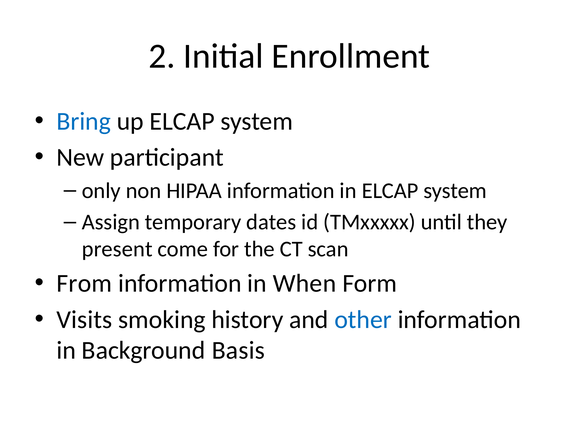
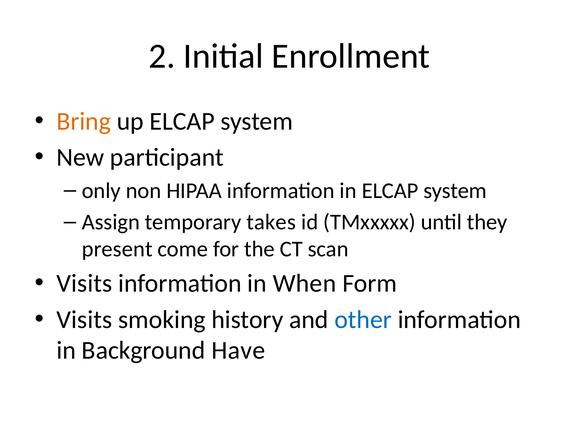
Bring colour: blue -> orange
dates: dates -> takes
From at (84, 284): From -> Visits
Basis: Basis -> Have
